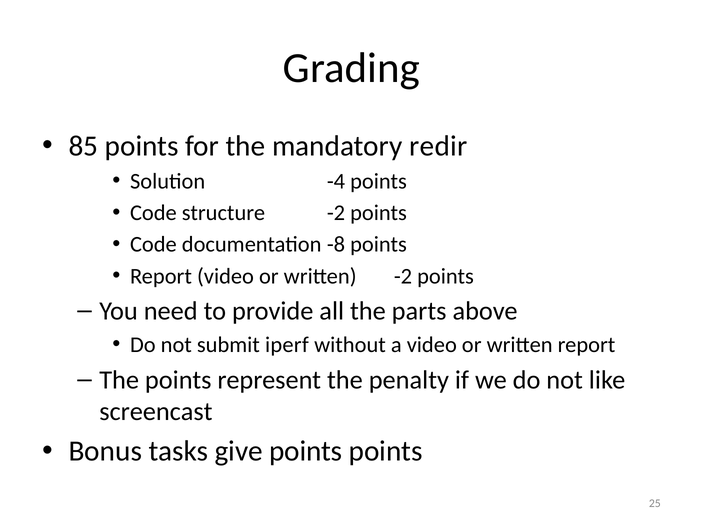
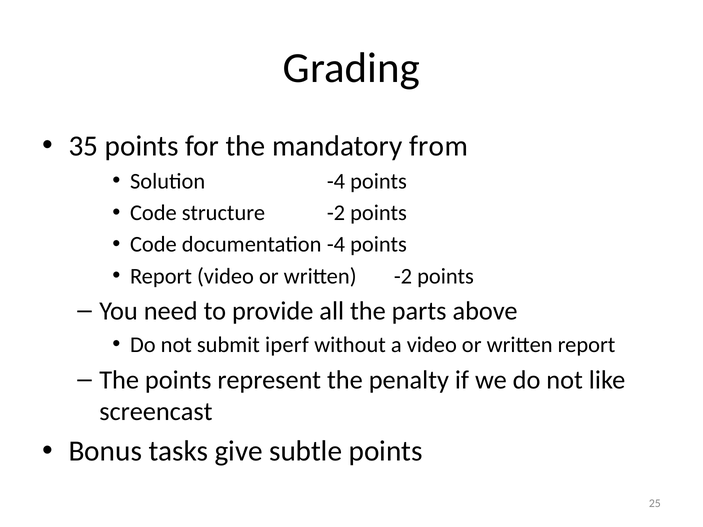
85: 85 -> 35
redir: redir -> from
documentation -8: -8 -> -4
give points: points -> subtle
